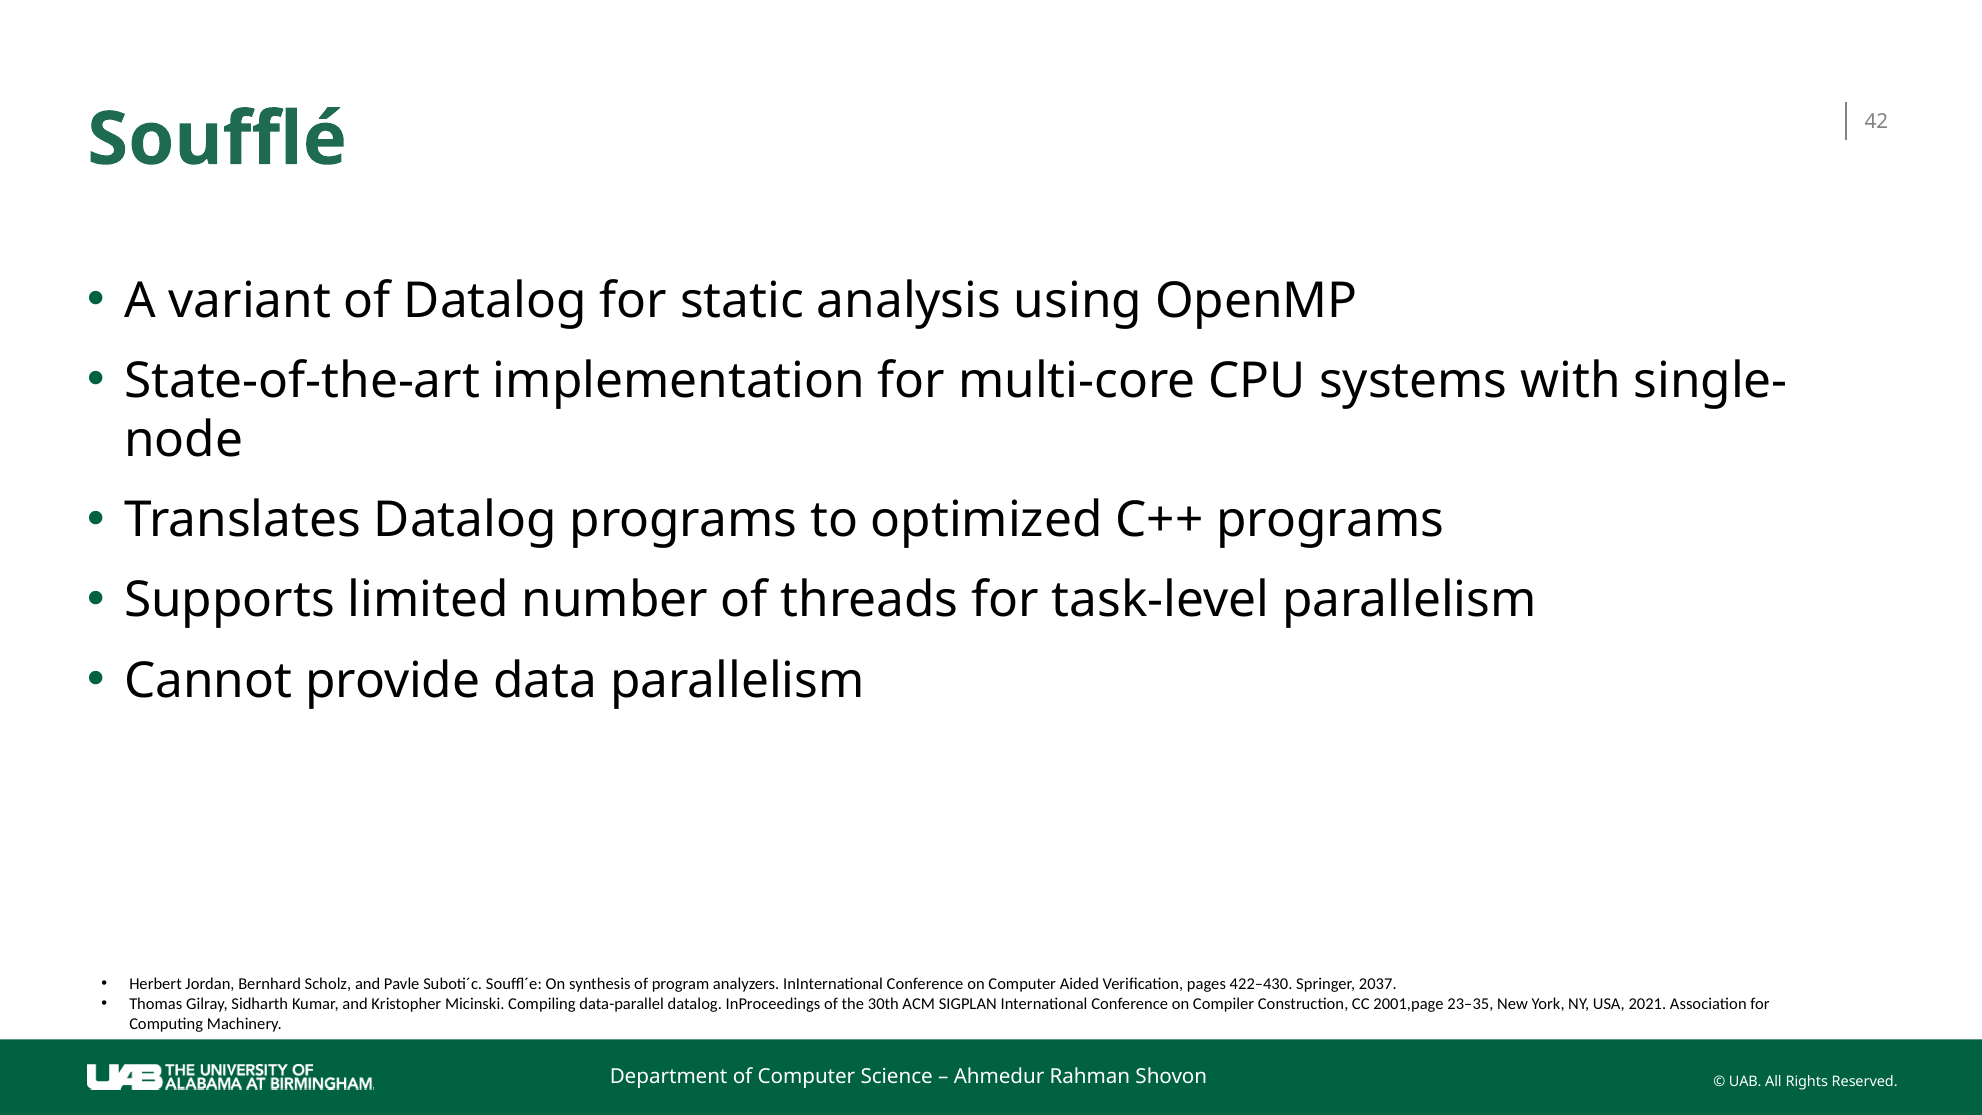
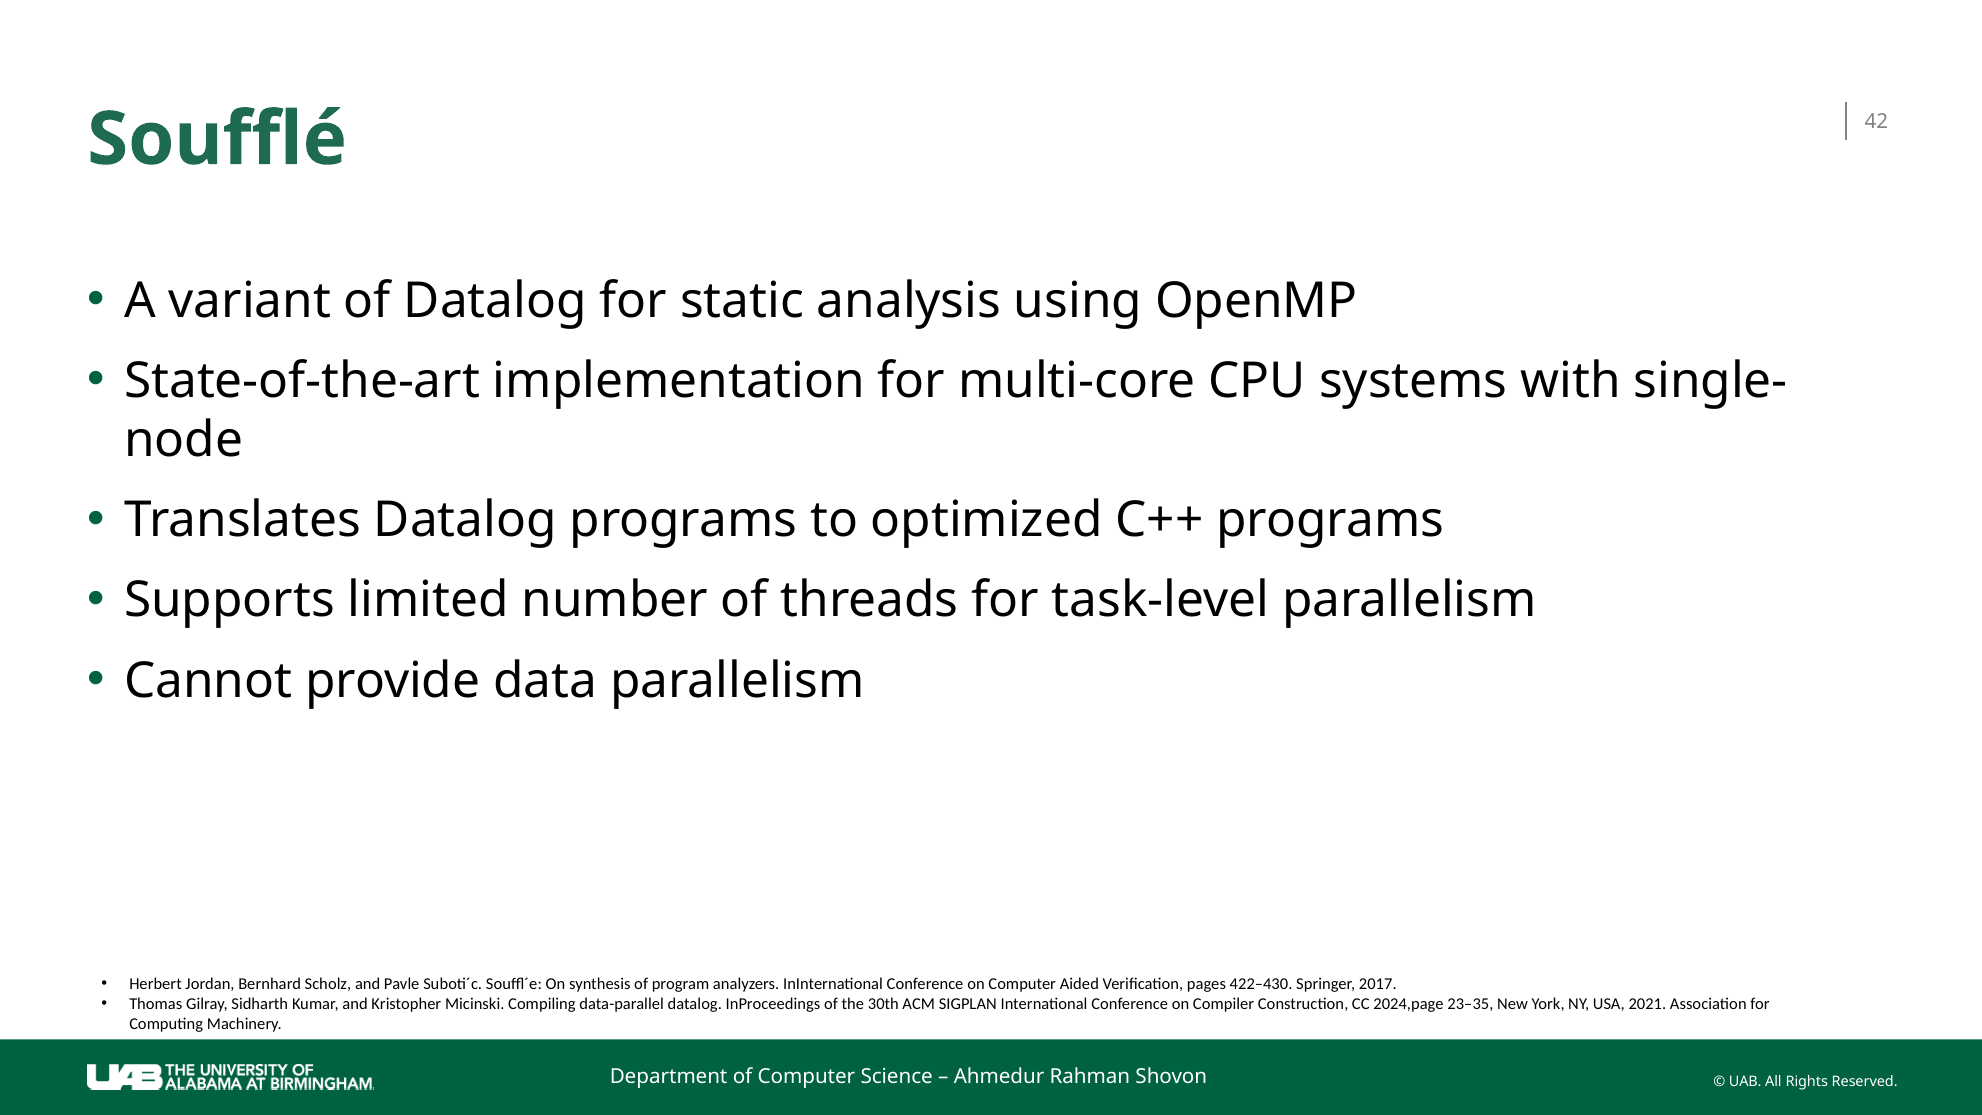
2037: 2037 -> 2017
2001,page: 2001,page -> 2024,page
